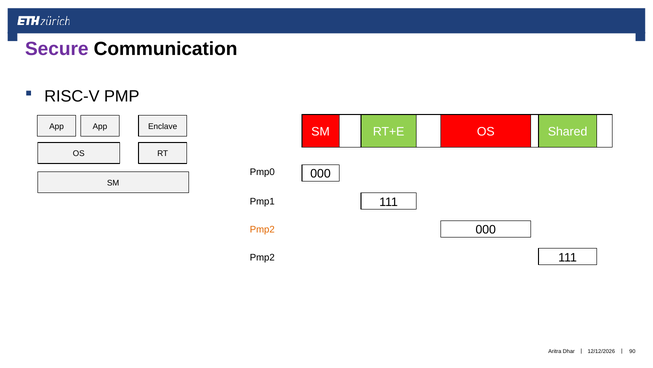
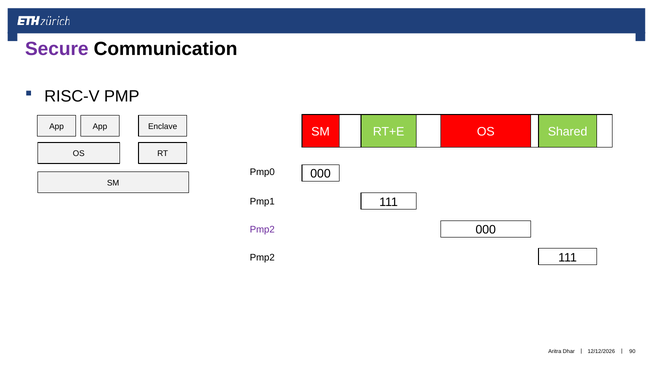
Pmp2 at (262, 229) colour: orange -> purple
